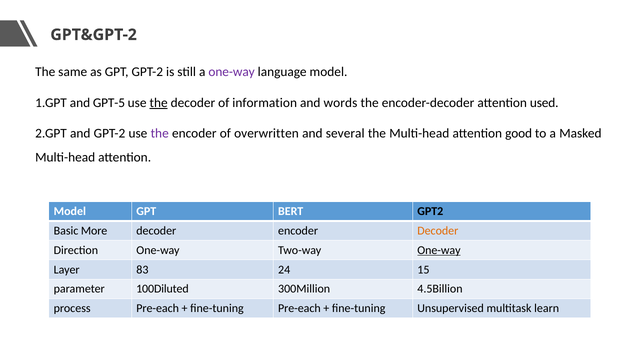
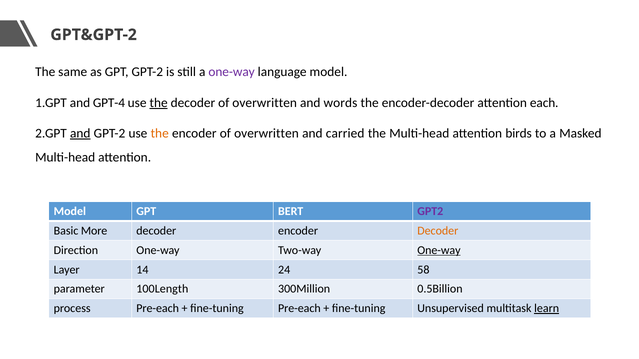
GPT-5: GPT-5 -> GPT-4
decoder of information: information -> overwritten
used: used -> each
and at (80, 133) underline: none -> present
the at (160, 133) colour: purple -> orange
several: several -> carried
good: good -> birds
GPT2 colour: black -> purple
83: 83 -> 14
15: 15 -> 58
100Diluted: 100Diluted -> 100Length
4.5Billion: 4.5Billion -> 0.5Billion
learn underline: none -> present
